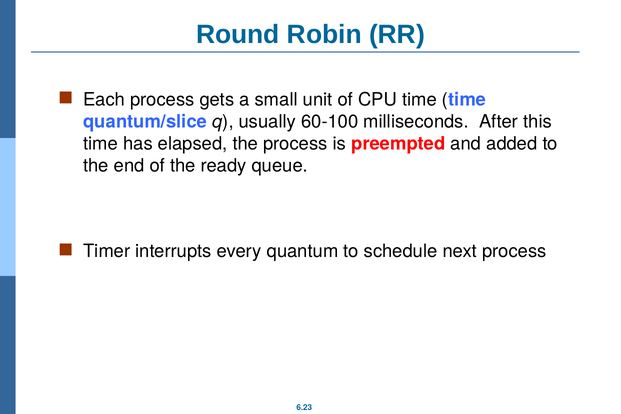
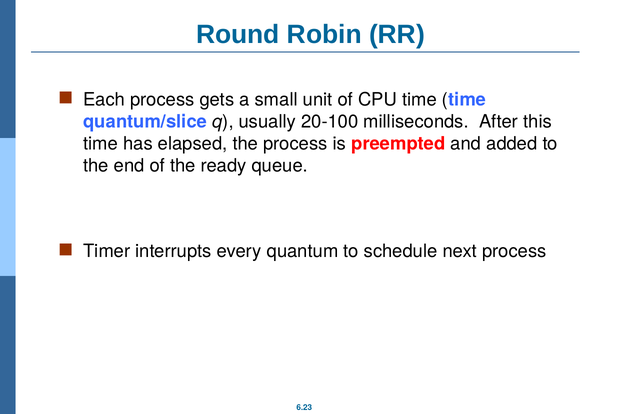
60-100: 60-100 -> 20-100
